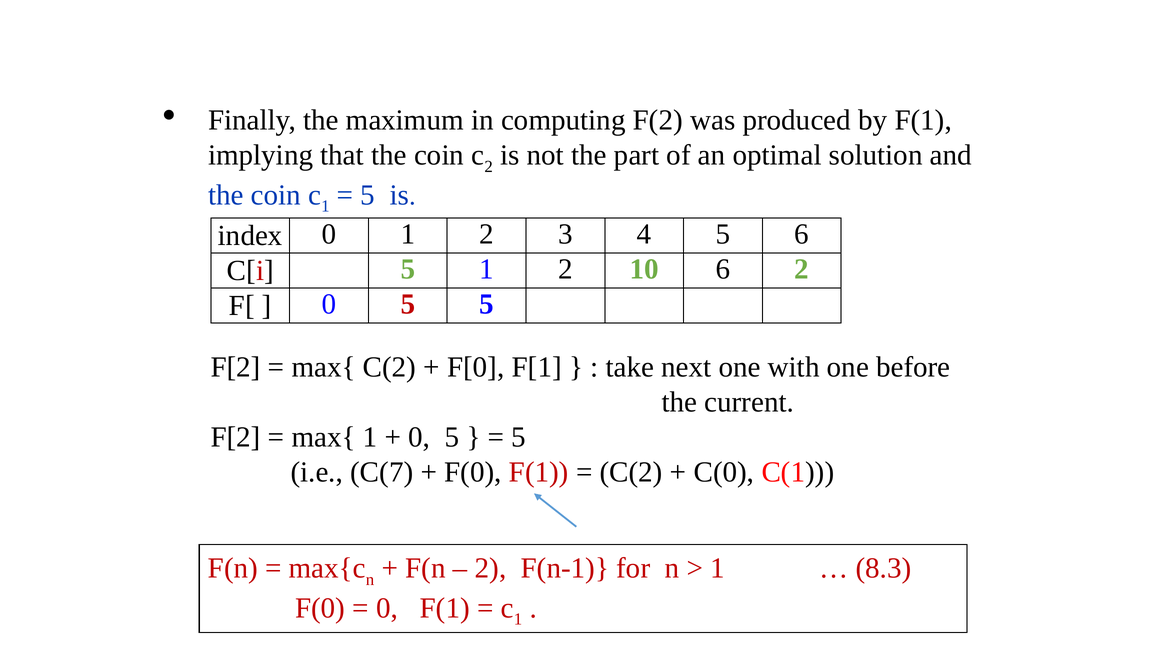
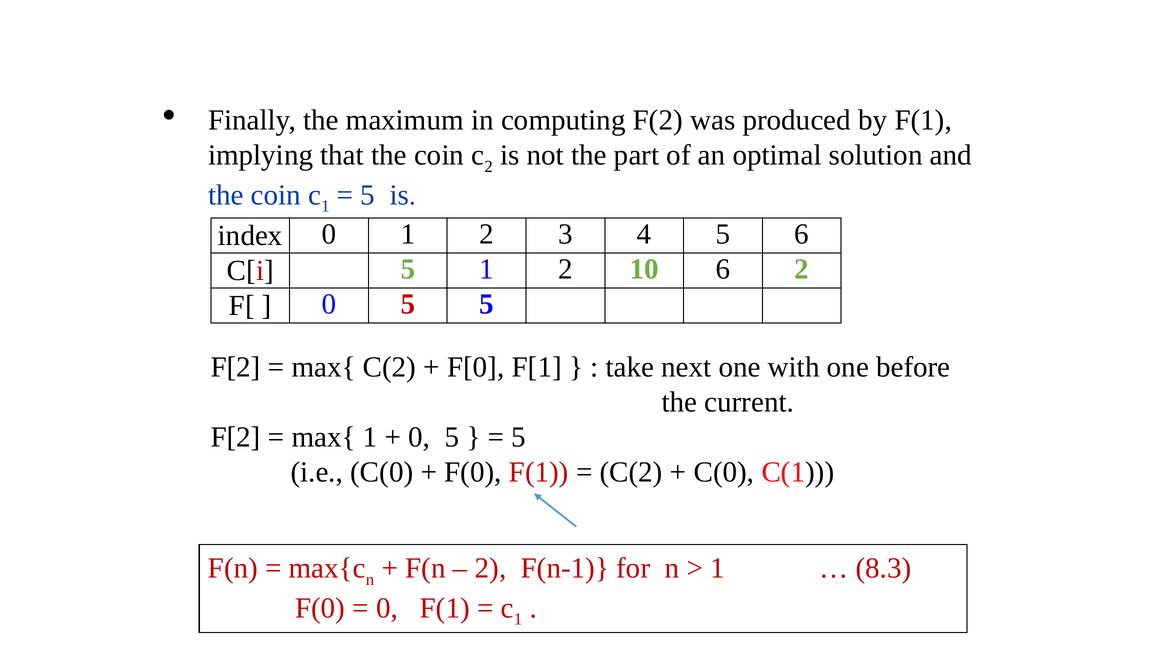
i.e C(7: C(7 -> C(0
